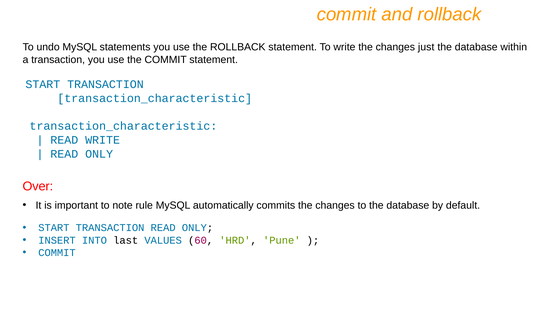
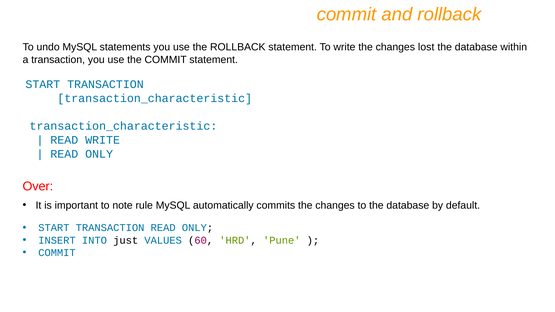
just: just -> lost
last: last -> just
